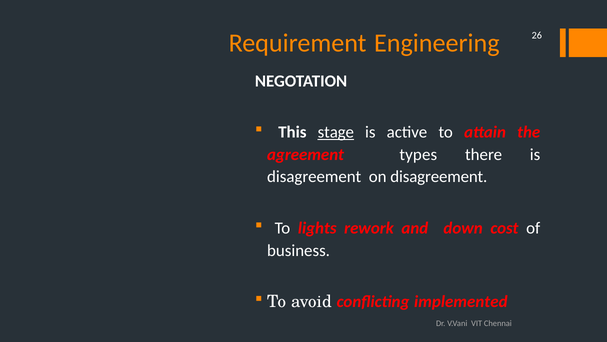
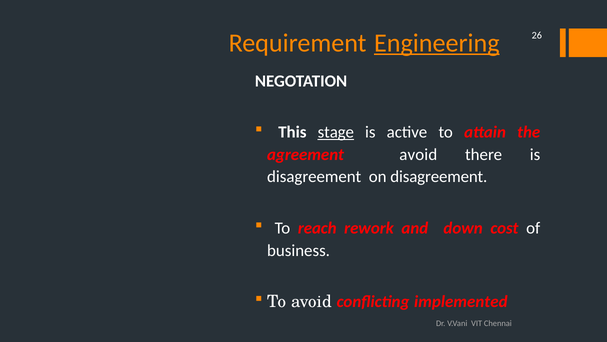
Engineering underline: none -> present
agreement types: types -> avoid
lights: lights -> reach
